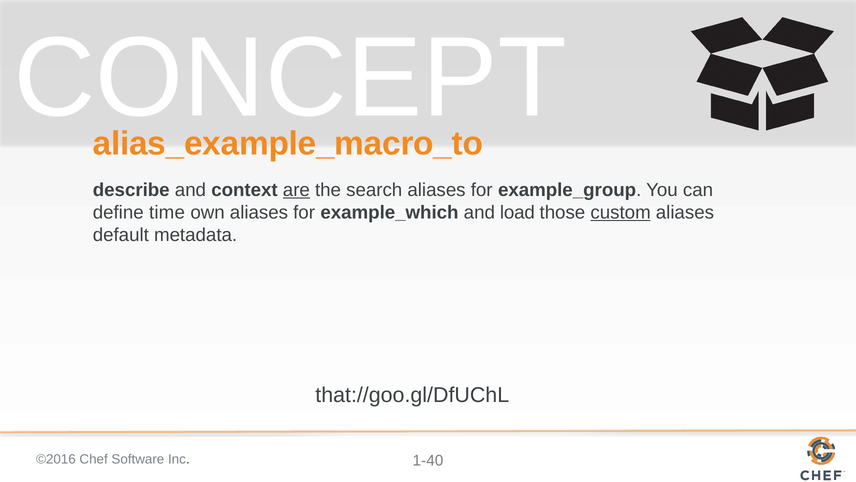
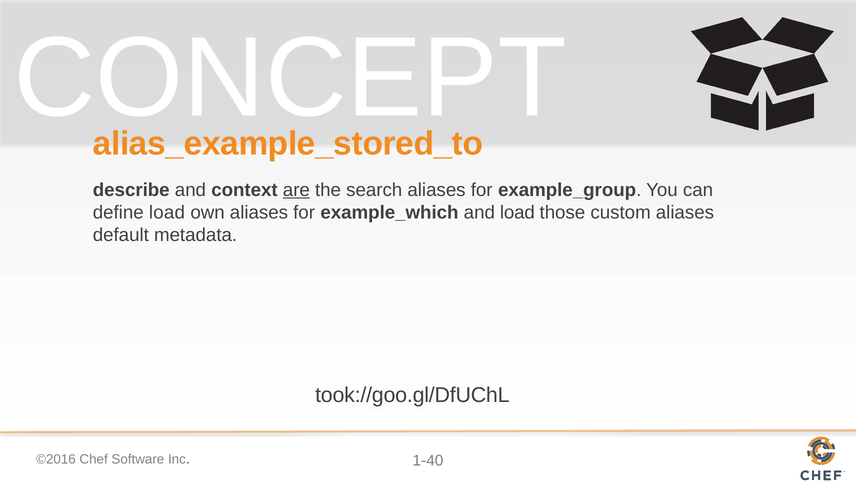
alias_example_macro_to: alias_example_macro_to -> alias_example_stored_to
define time: time -> load
custom underline: present -> none
that://goo.gl/DfUChL: that://goo.gl/DfUChL -> took://goo.gl/DfUChL
